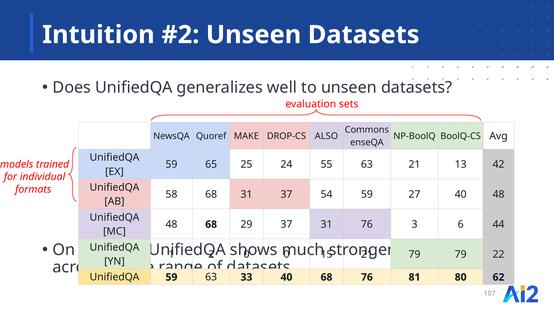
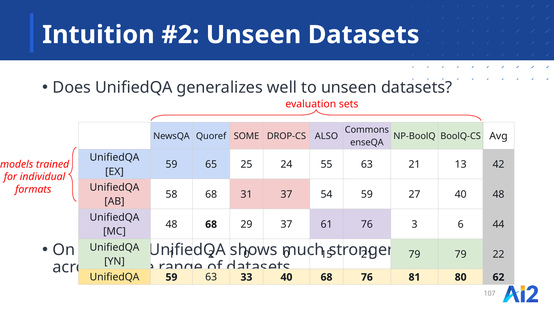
MAKE: MAKE -> SOME
37 31: 31 -> 61
